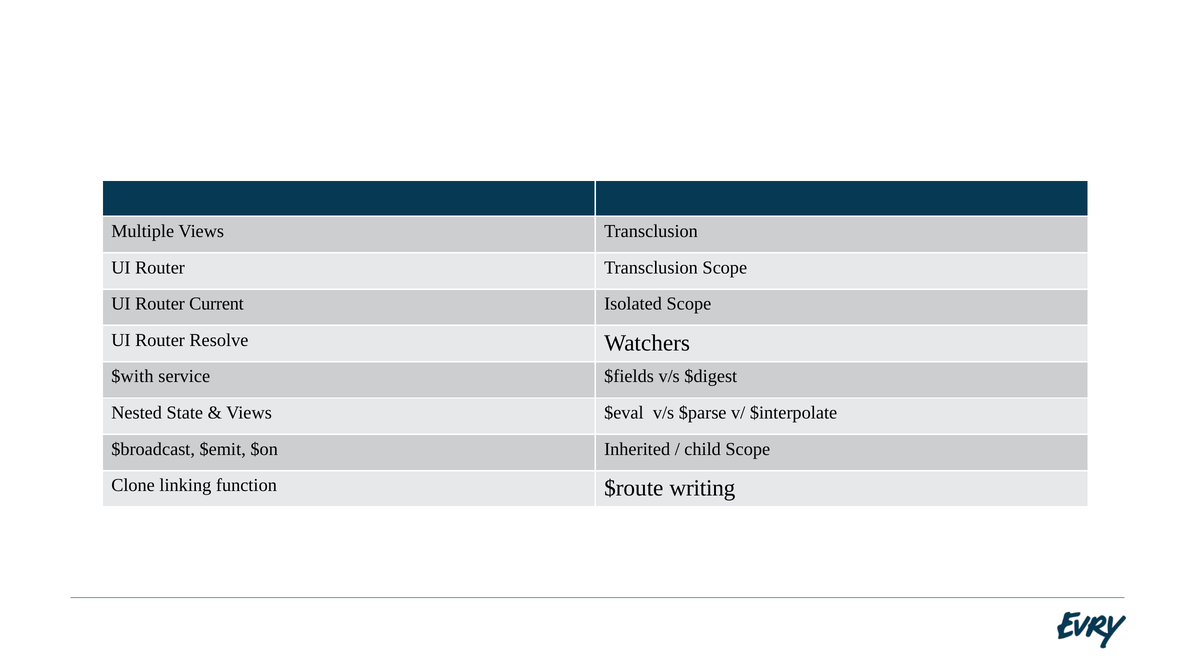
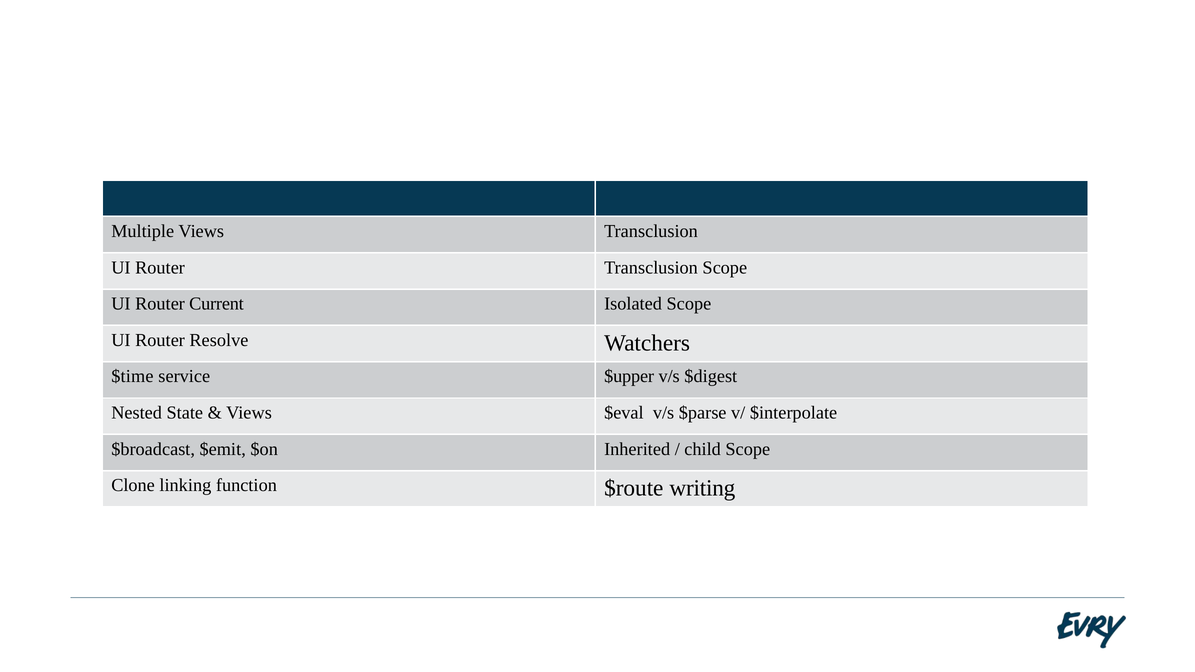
$with: $with -> $time
$fields: $fields -> $upper
